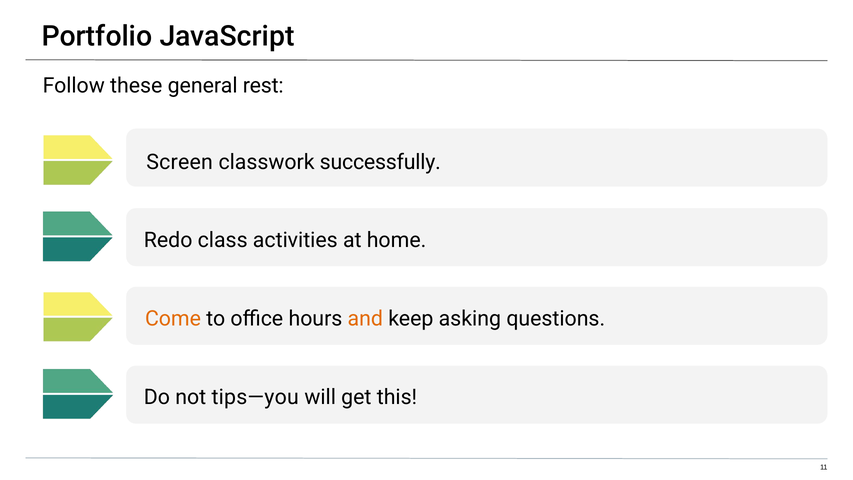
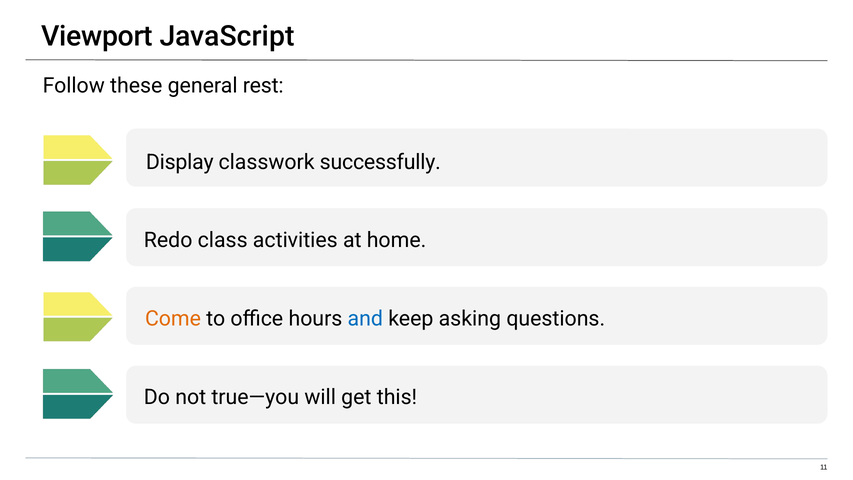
Portfolio: Portfolio -> Viewport
Screen: Screen -> Display
and colour: orange -> blue
tips—you: tips—you -> true—you
